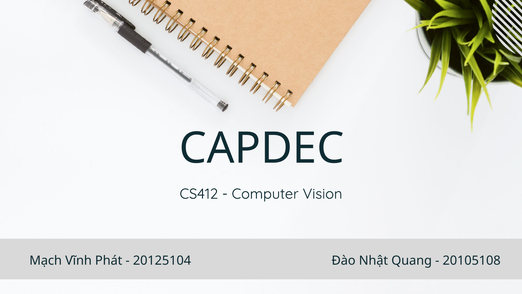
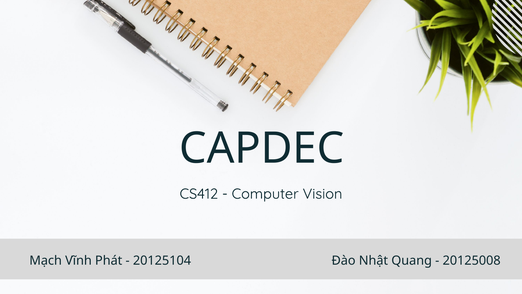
20105108: 20105108 -> 20125008
